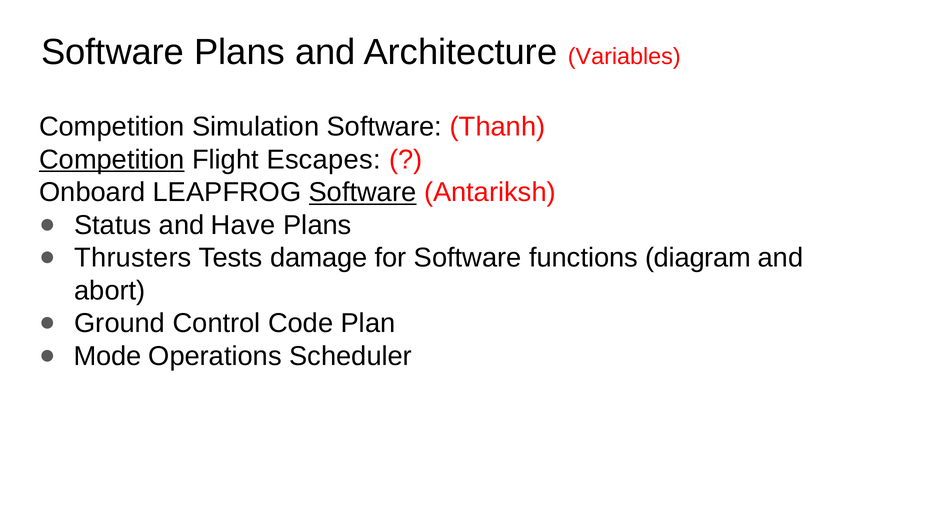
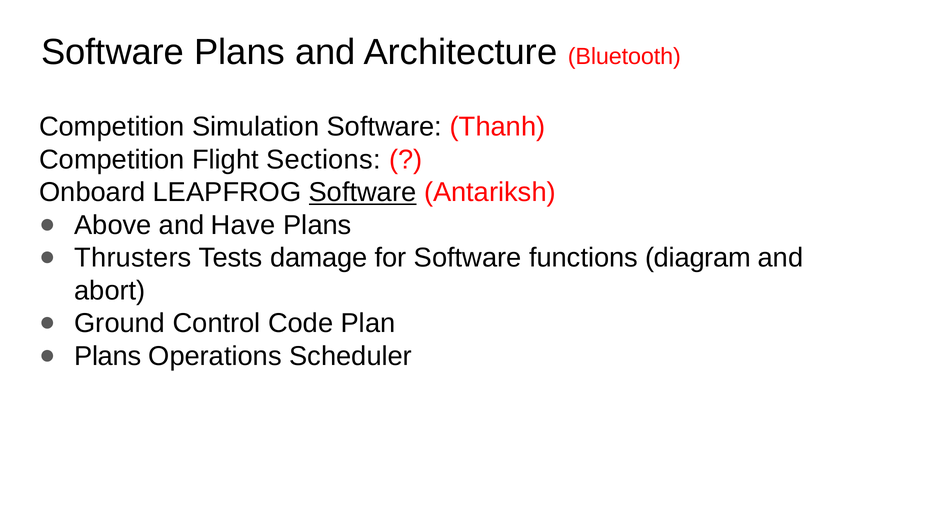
Variables: Variables -> Bluetooth
Competition at (112, 160) underline: present -> none
Escapes: Escapes -> Sections
Status: Status -> Above
Mode at (108, 356): Mode -> Plans
